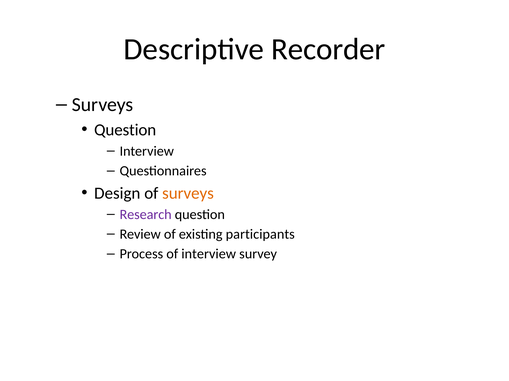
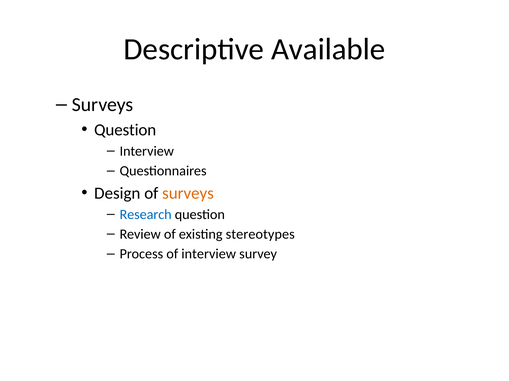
Recorder: Recorder -> Available
Research colour: purple -> blue
participants: participants -> stereotypes
